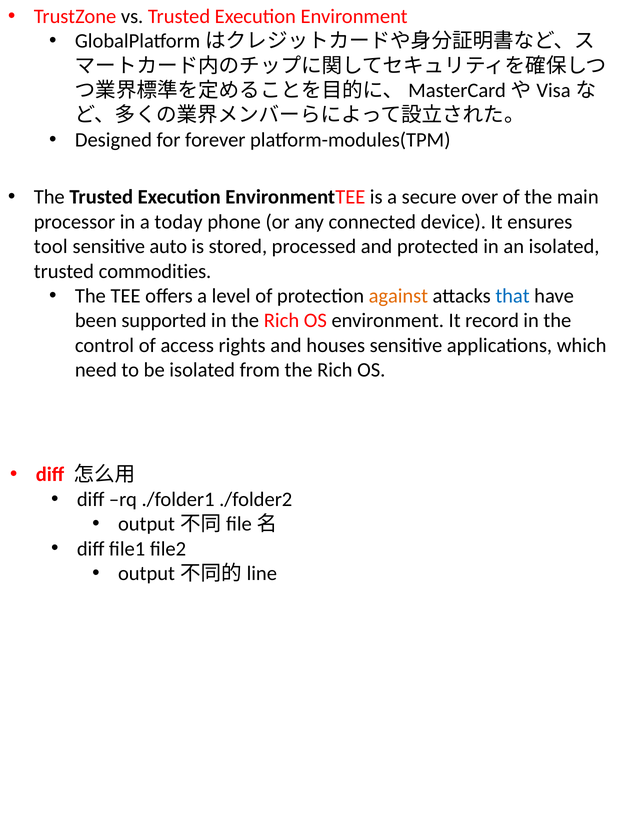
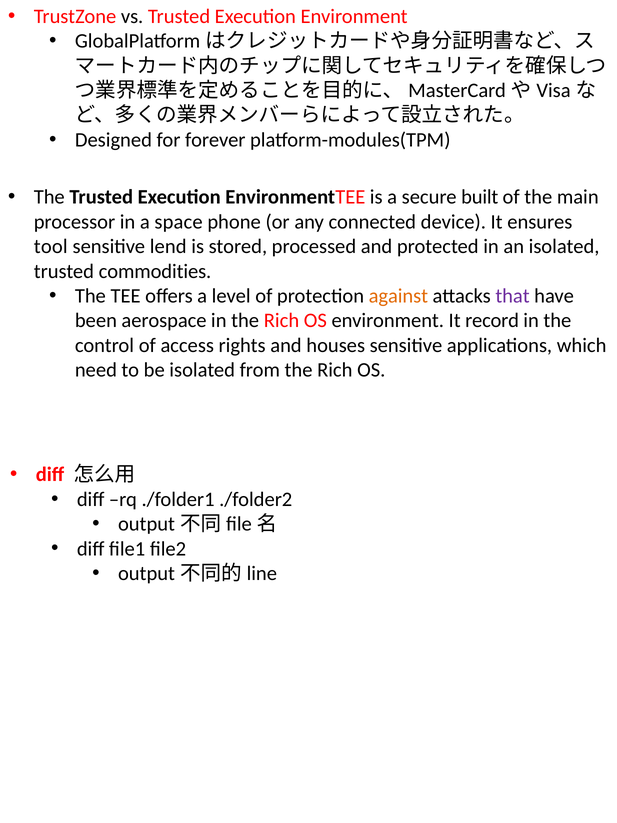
over: over -> built
today: today -> space
auto: auto -> lend
that colour: blue -> purple
supported: supported -> aerospace
